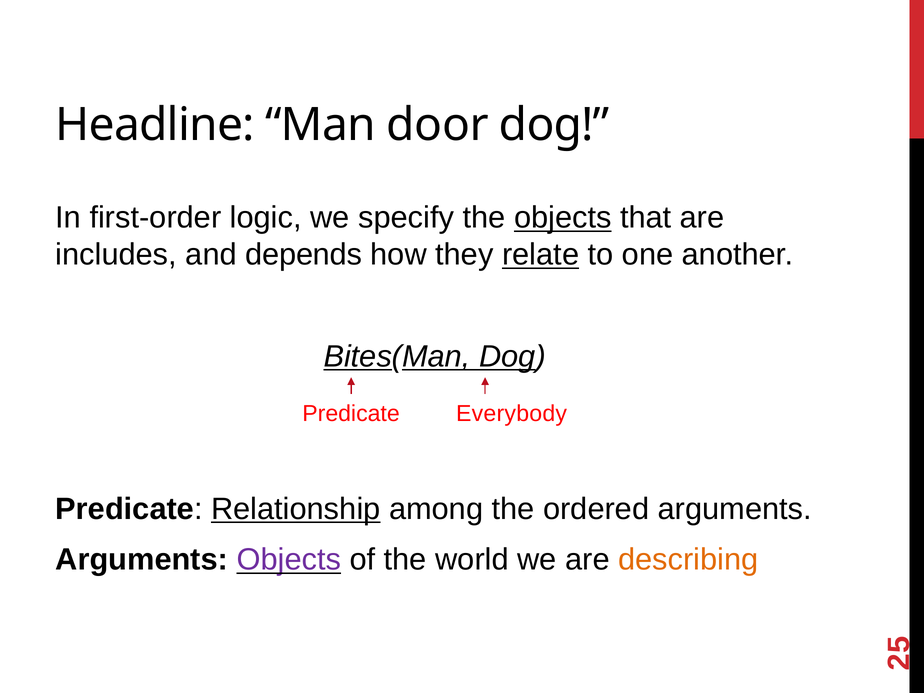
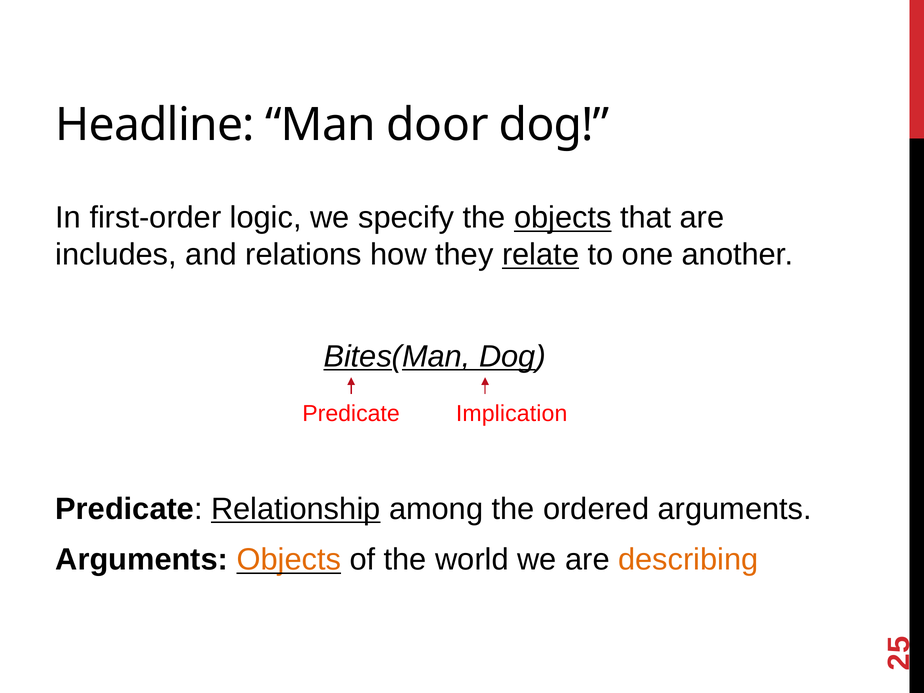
depends: depends -> relations
Everybody: Everybody -> Implication
Objects at (289, 560) colour: purple -> orange
